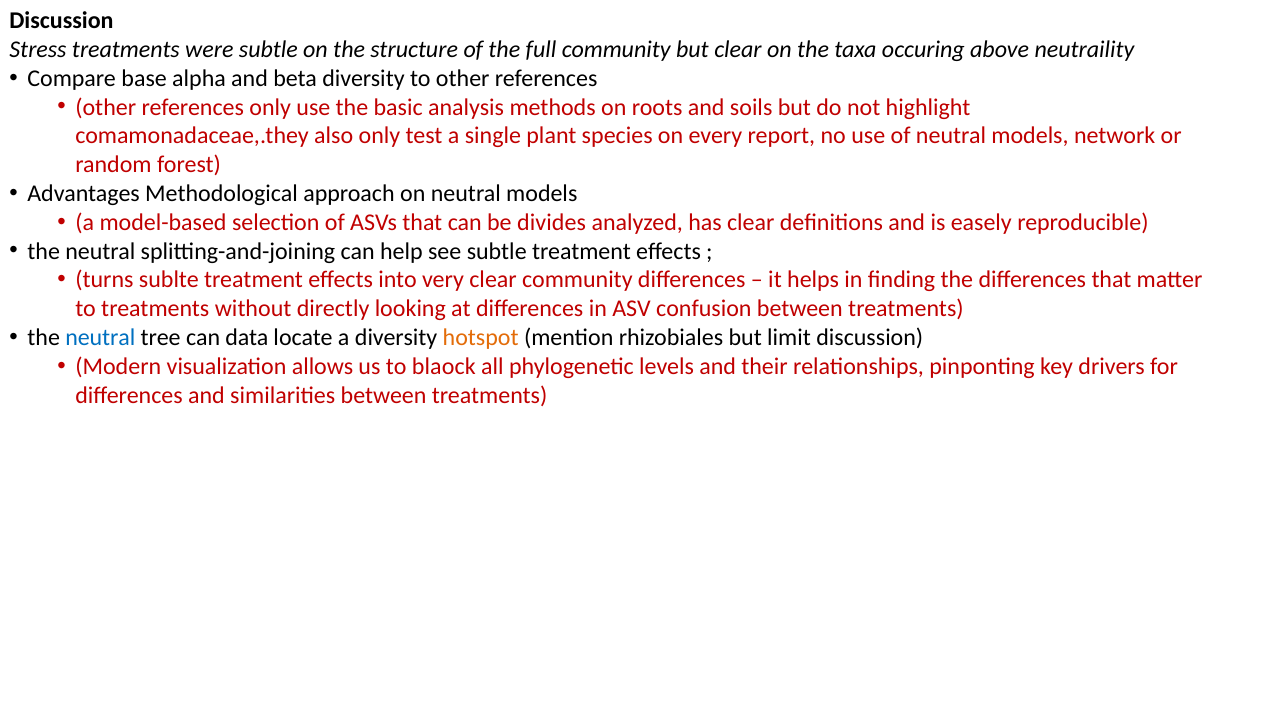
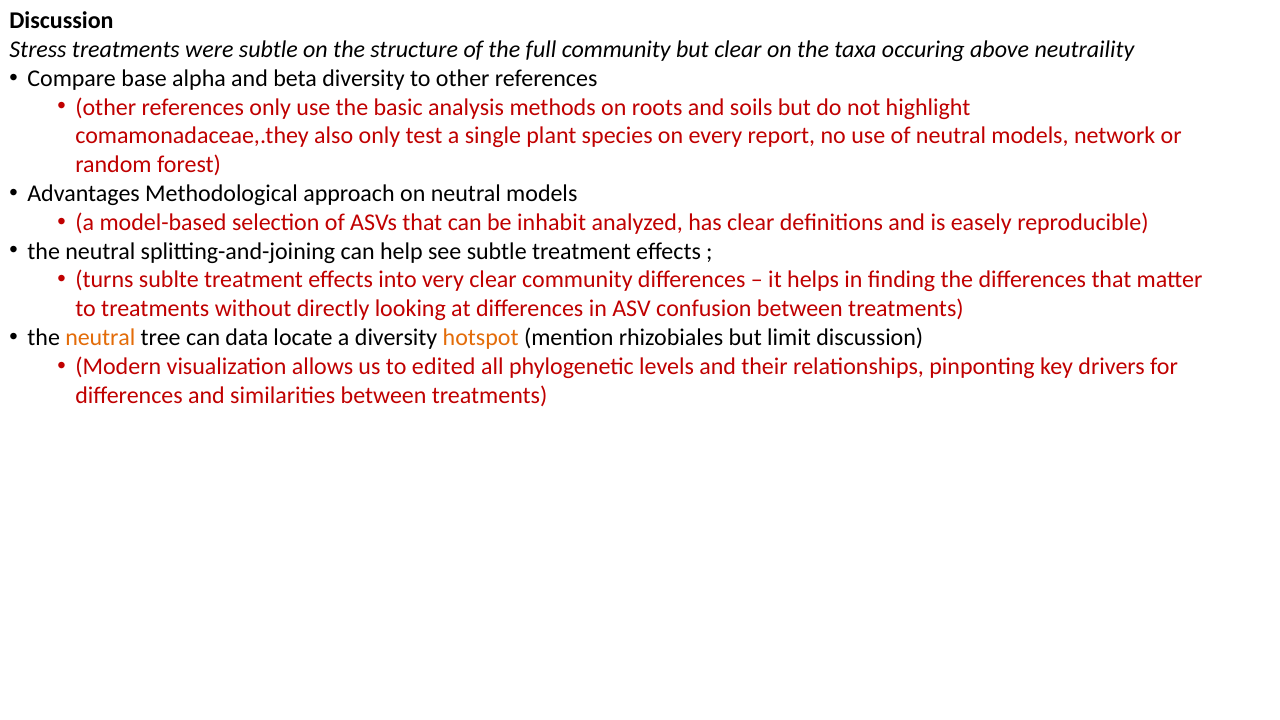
divides: divides -> inhabit
neutral at (100, 338) colour: blue -> orange
blaock: blaock -> edited
